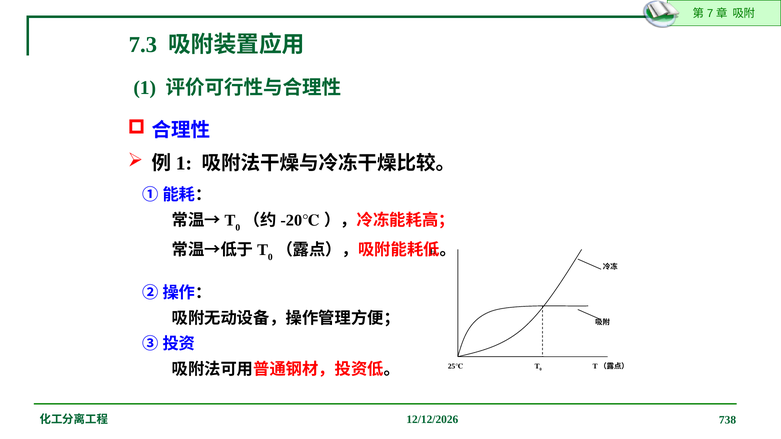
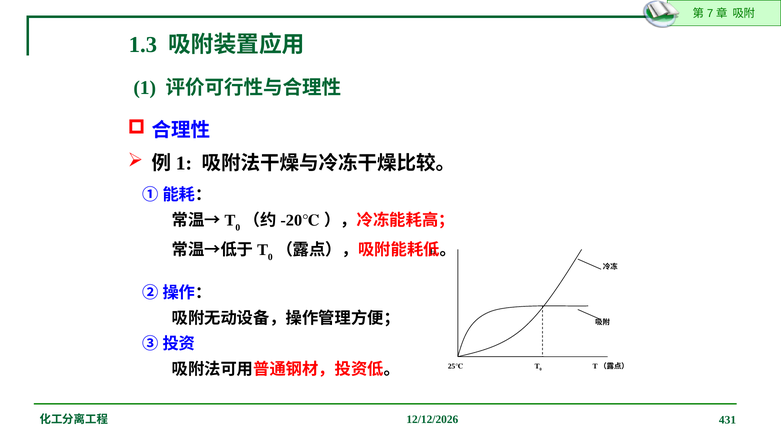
7.3: 7.3 -> 1.3
738: 738 -> 431
